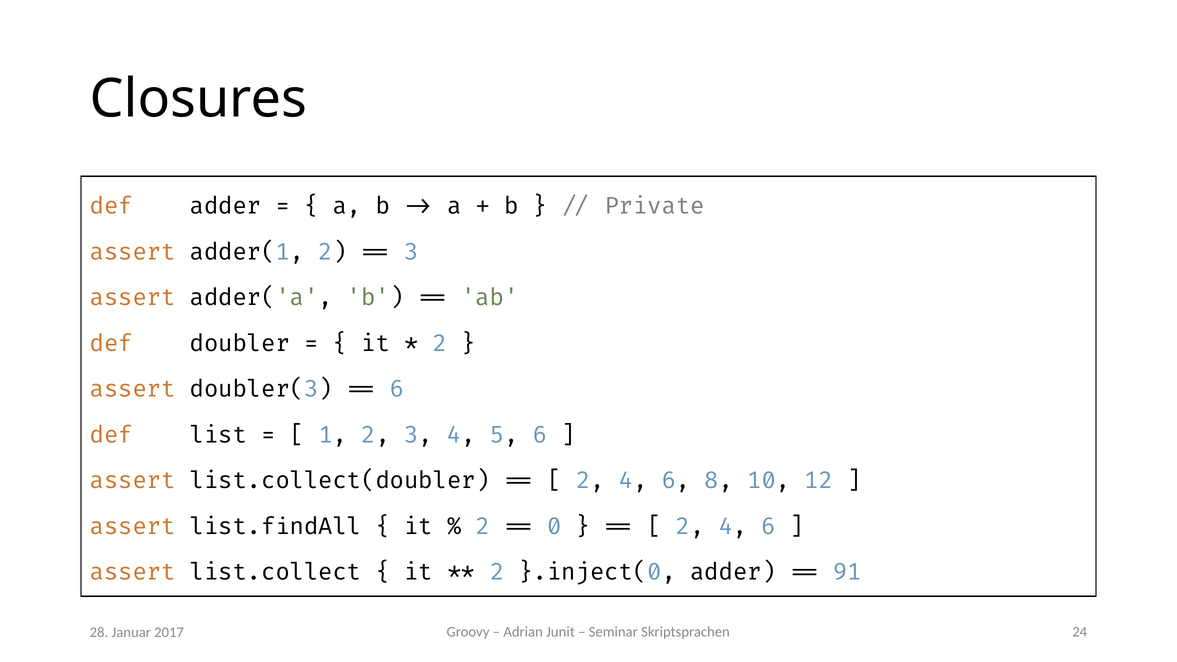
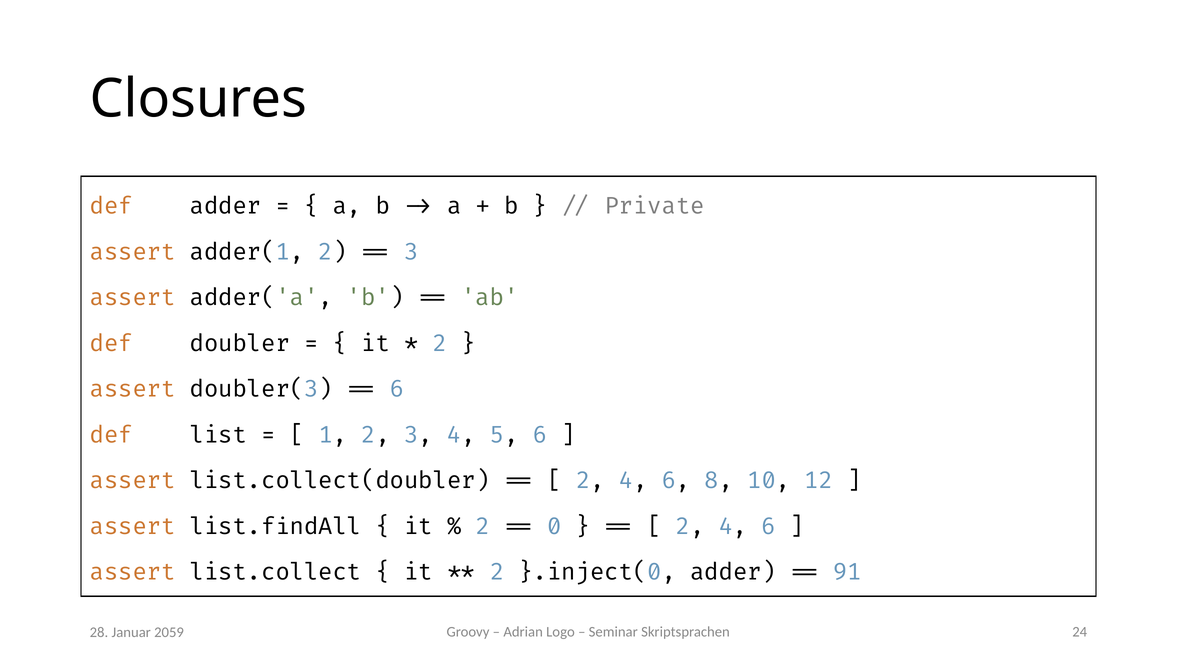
Junit: Junit -> Logo
2017: 2017 -> 2059
